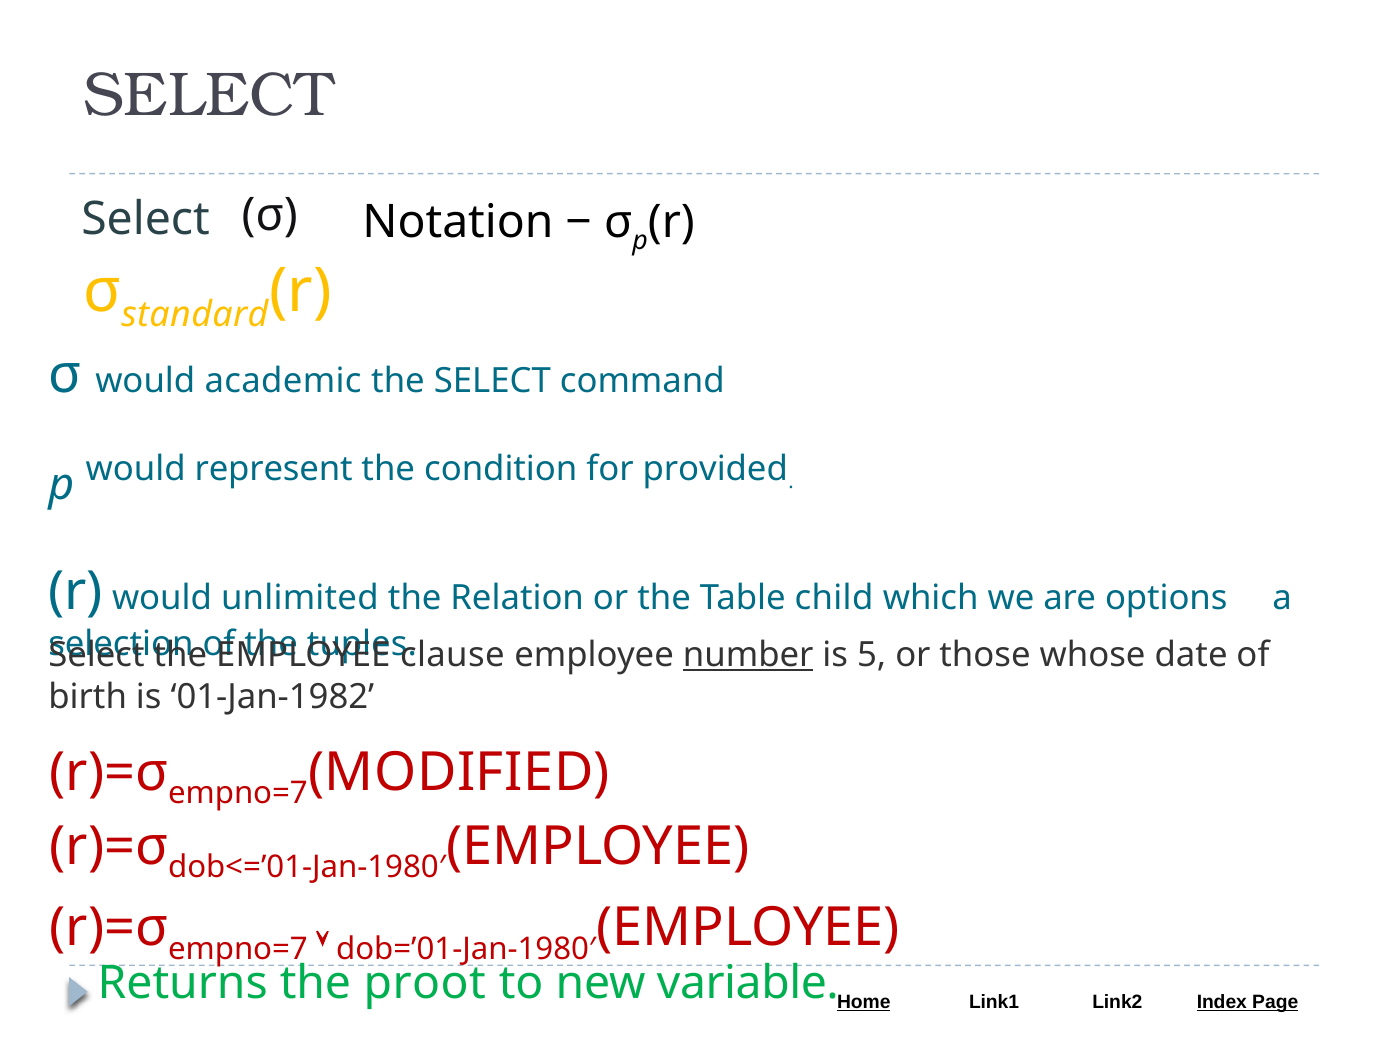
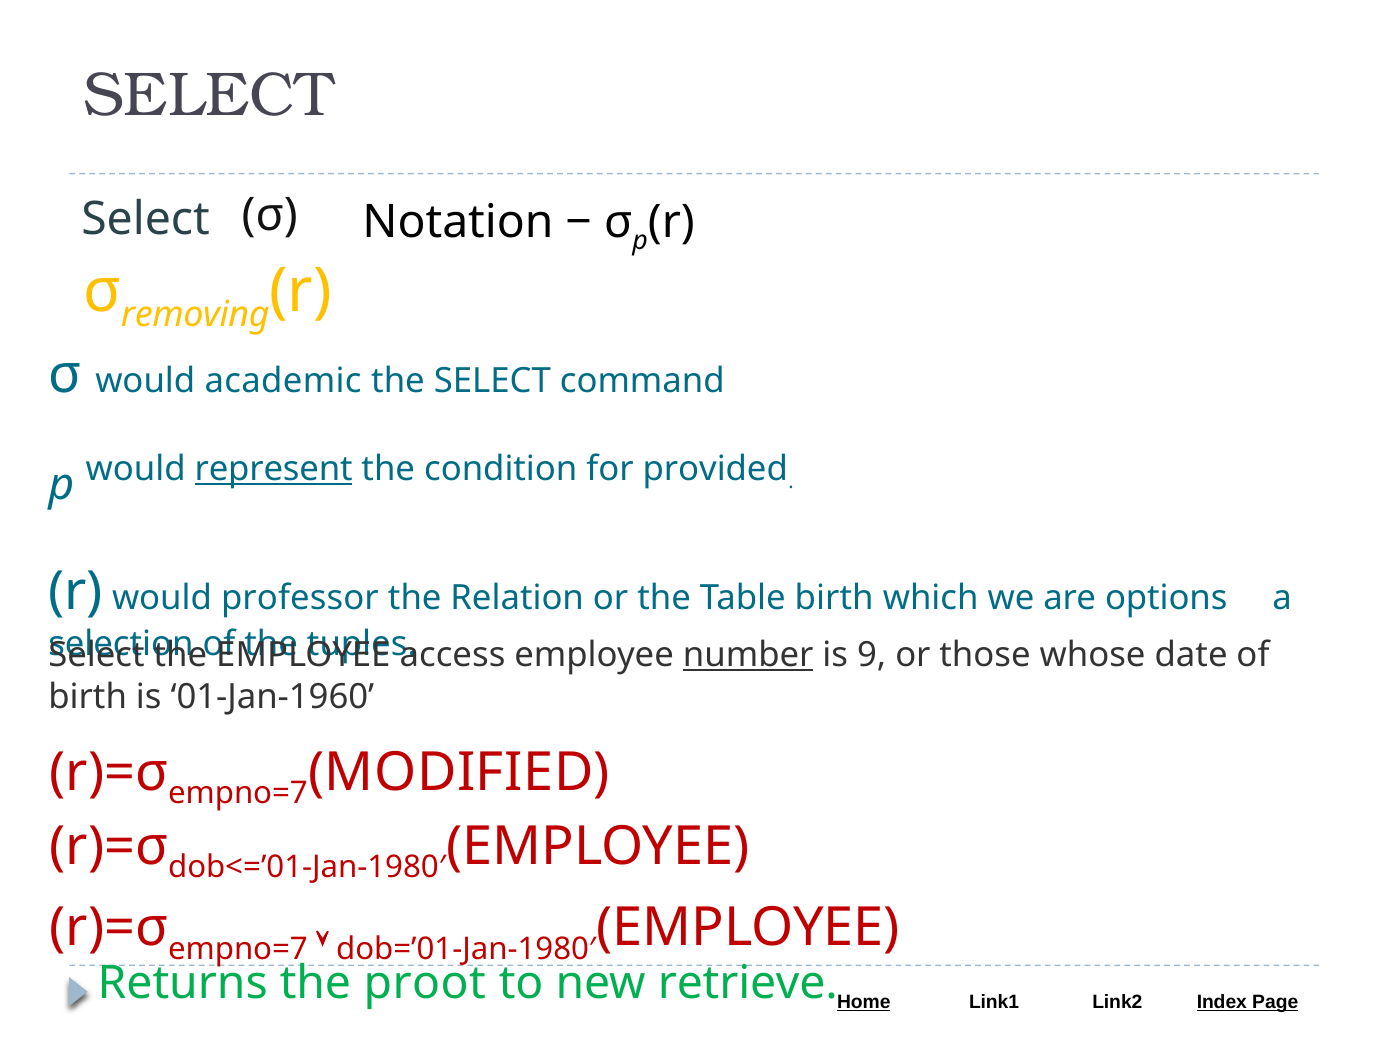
standard: standard -> removing
represent underline: none -> present
unlimited: unlimited -> professor
Table child: child -> birth
clause: clause -> access
5: 5 -> 9
01-Jan-1982: 01-Jan-1982 -> 01-Jan-1960
variable: variable -> retrieve
